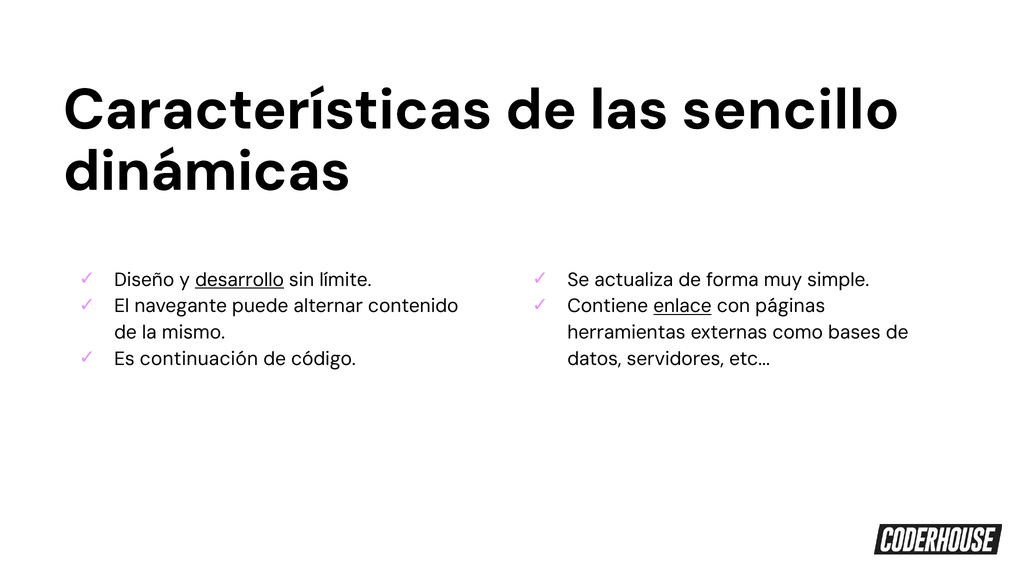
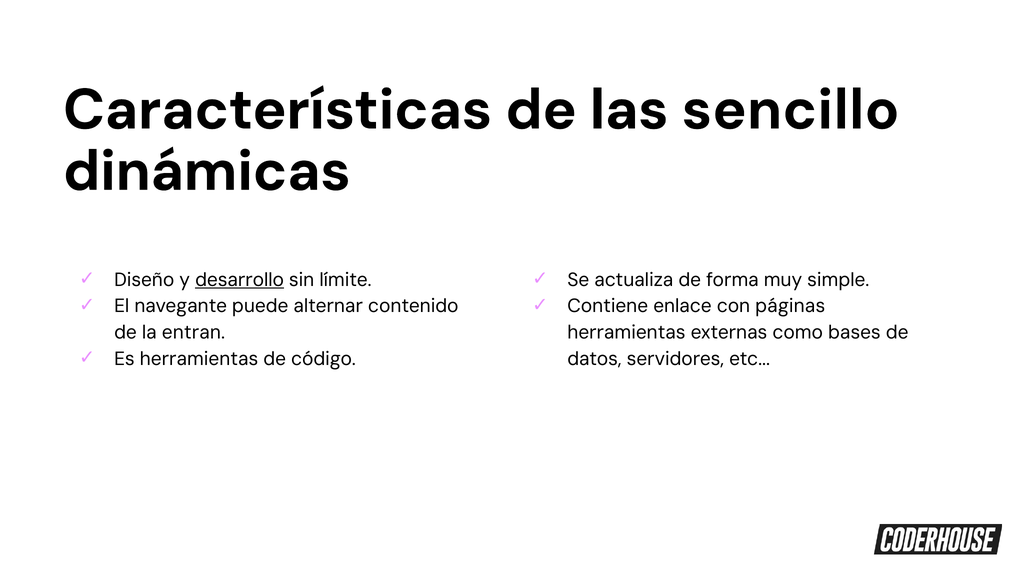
enlace underline: present -> none
mismo: mismo -> entran
Es continuación: continuación -> herramientas
